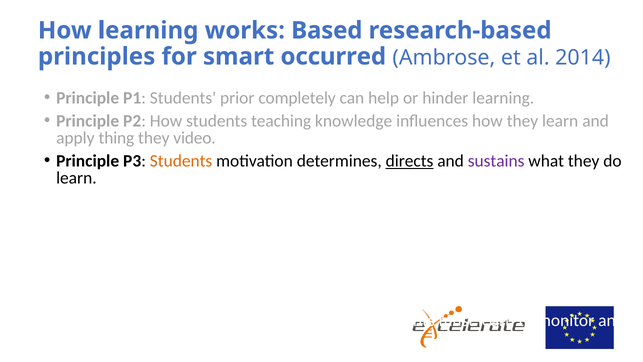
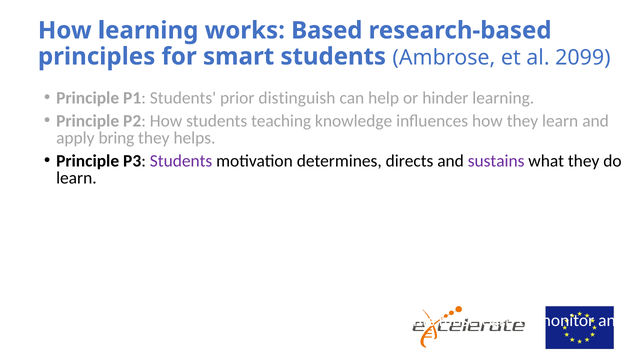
smart occurred: occurred -> students
2014: 2014 -> 2099
completely: completely -> distinguish
thing: thing -> bring
video: video -> helps
Students at (181, 161) colour: orange -> purple
directs underline: present -> none
